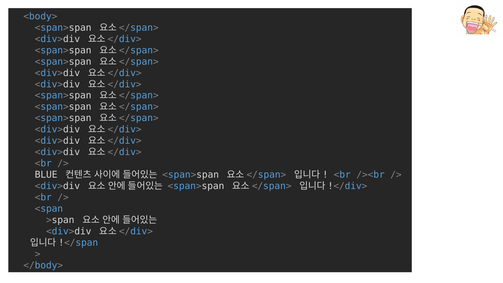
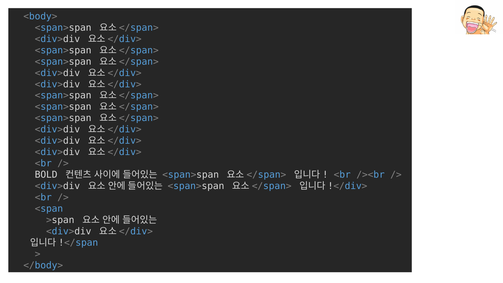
BLUE: BLUE -> BOLD
